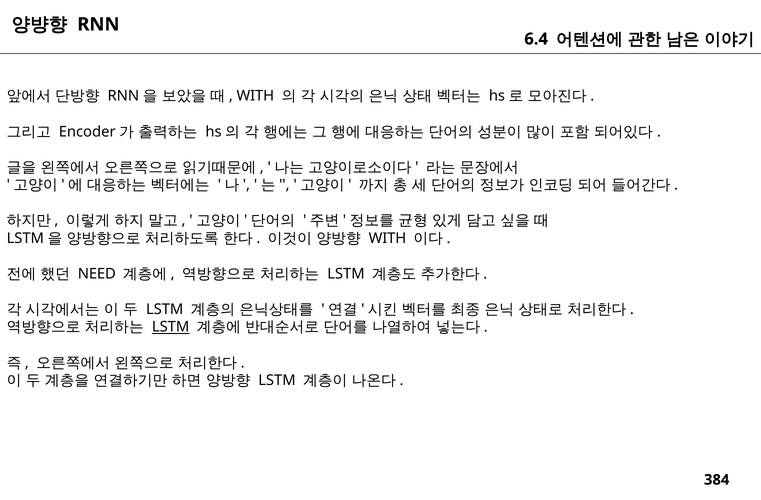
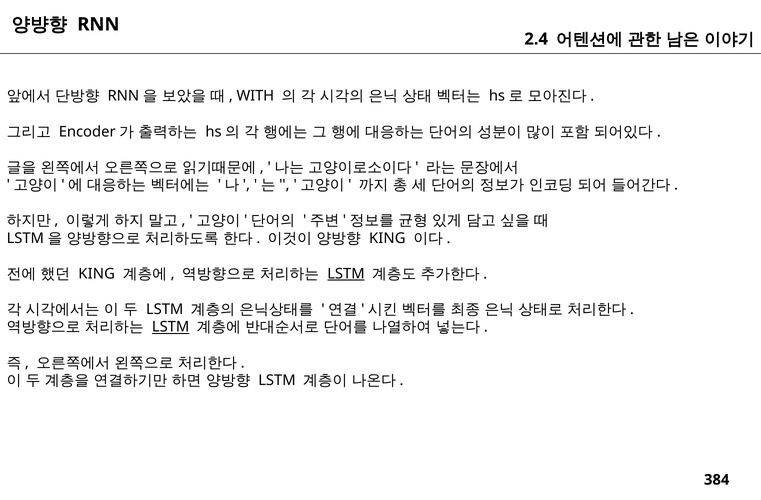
6.4: 6.4 -> 2.4
WITH at (387, 238): WITH -> KING
NEED at (97, 274): NEED -> KING
LSTM at (346, 274) underline: none -> present
